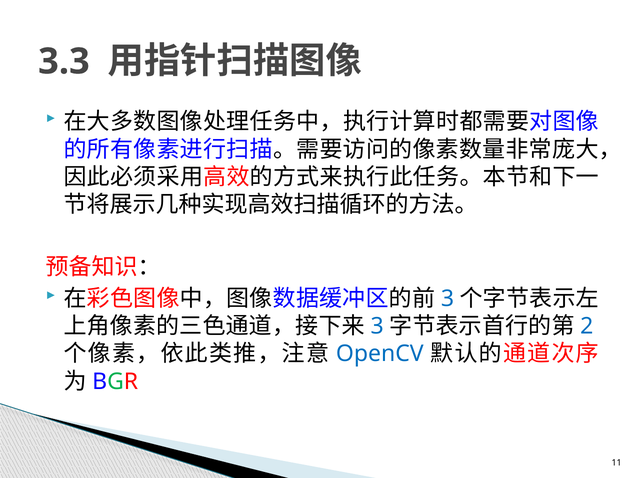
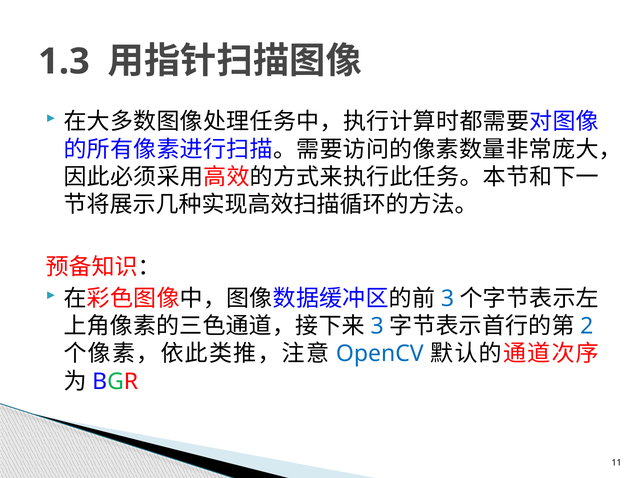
3.3: 3.3 -> 1.3
